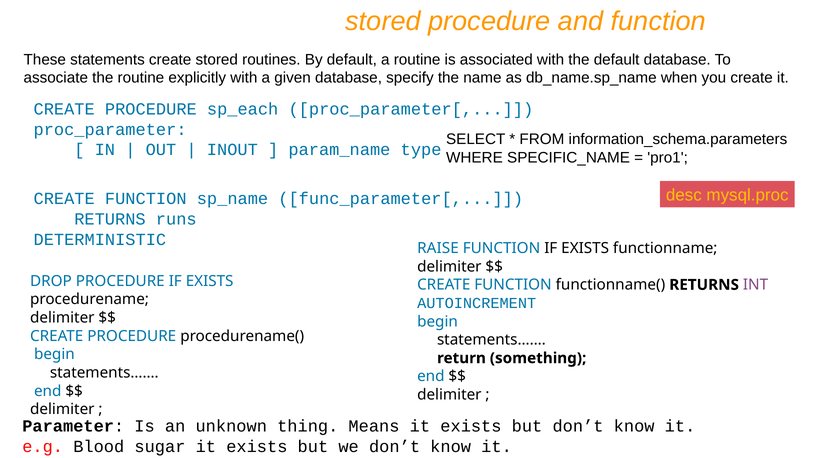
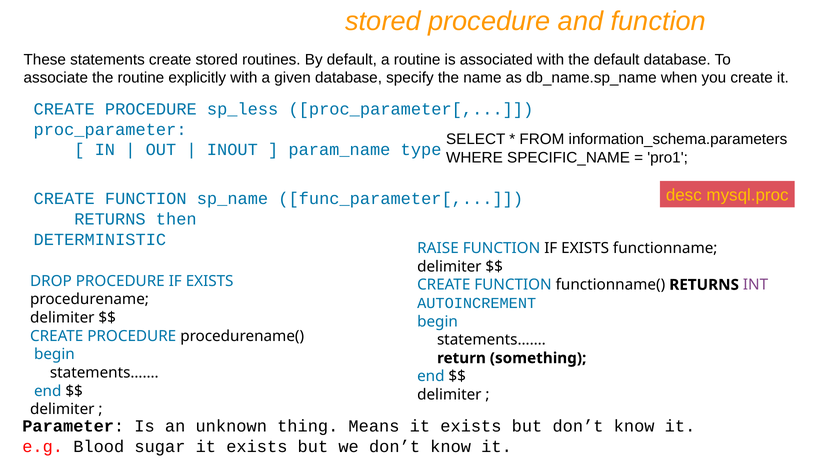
sp_each: sp_each -> sp_less
runs: runs -> then
